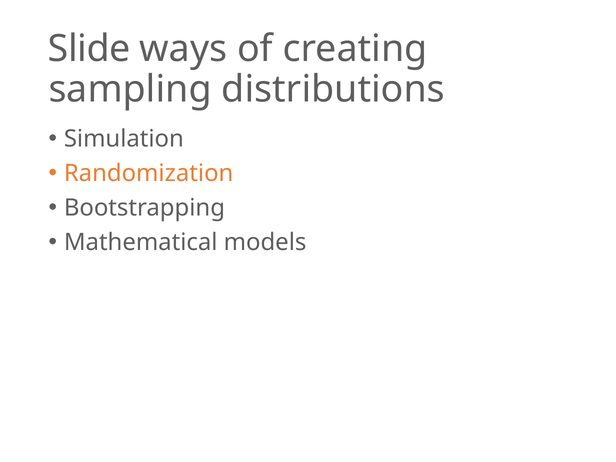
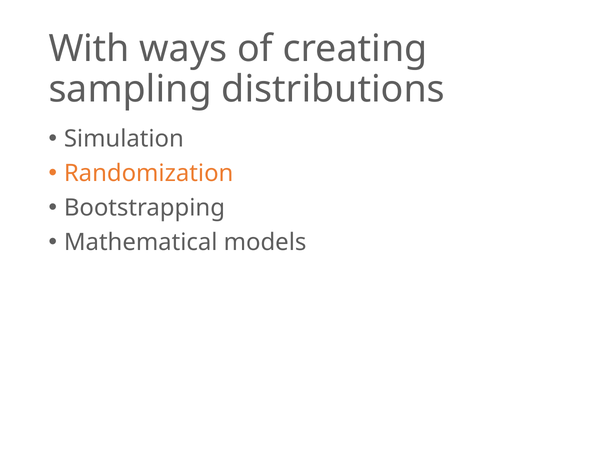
Slide: Slide -> With
